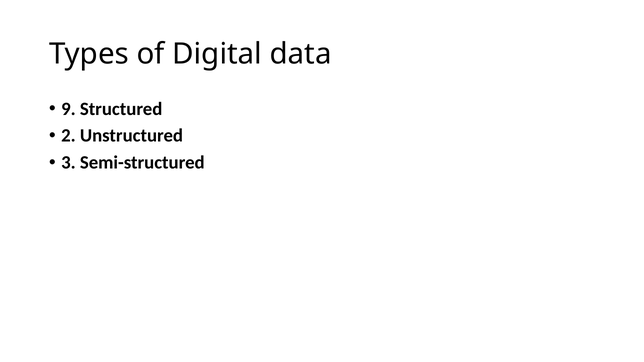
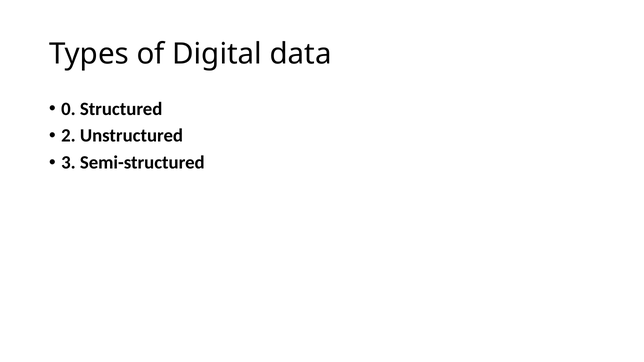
9: 9 -> 0
